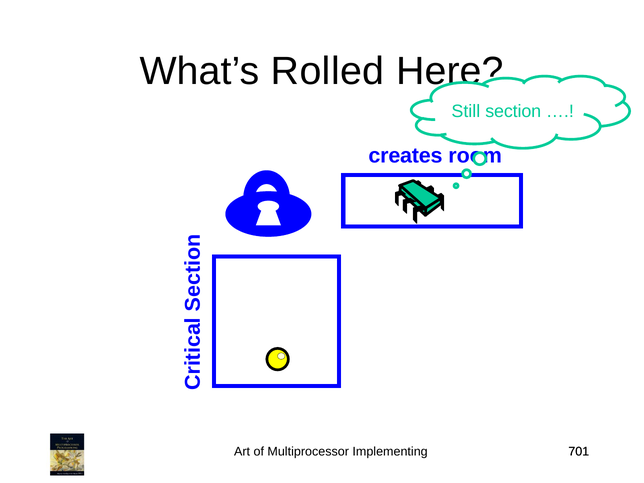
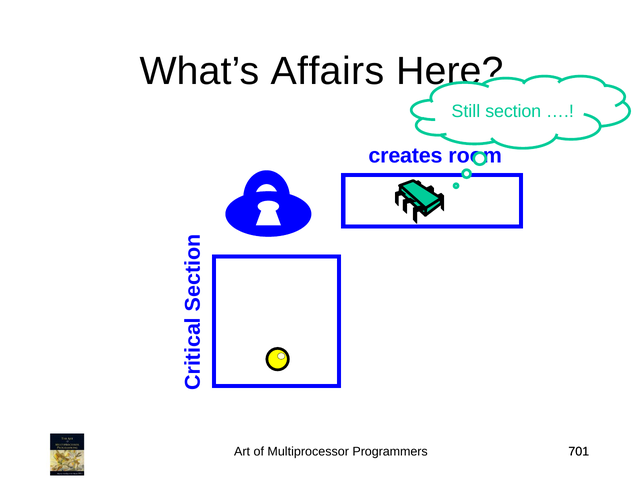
Rolled: Rolled -> Affairs
Implementing: Implementing -> Programmers
